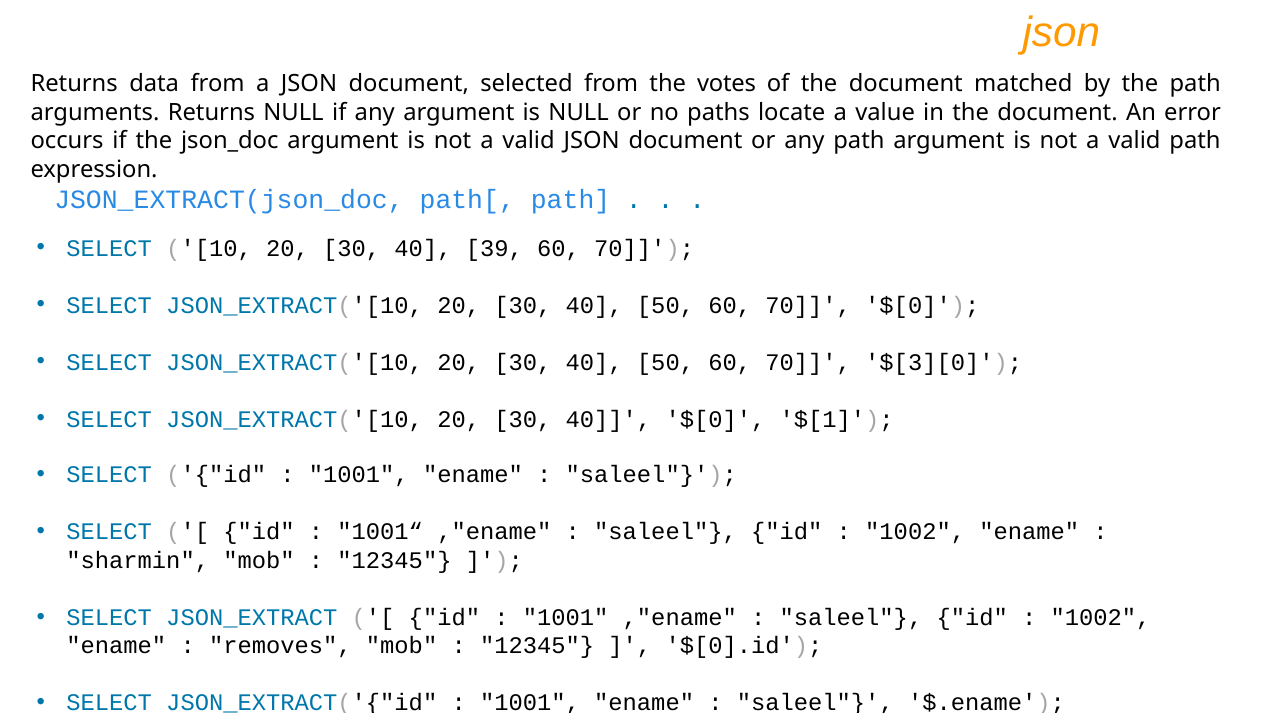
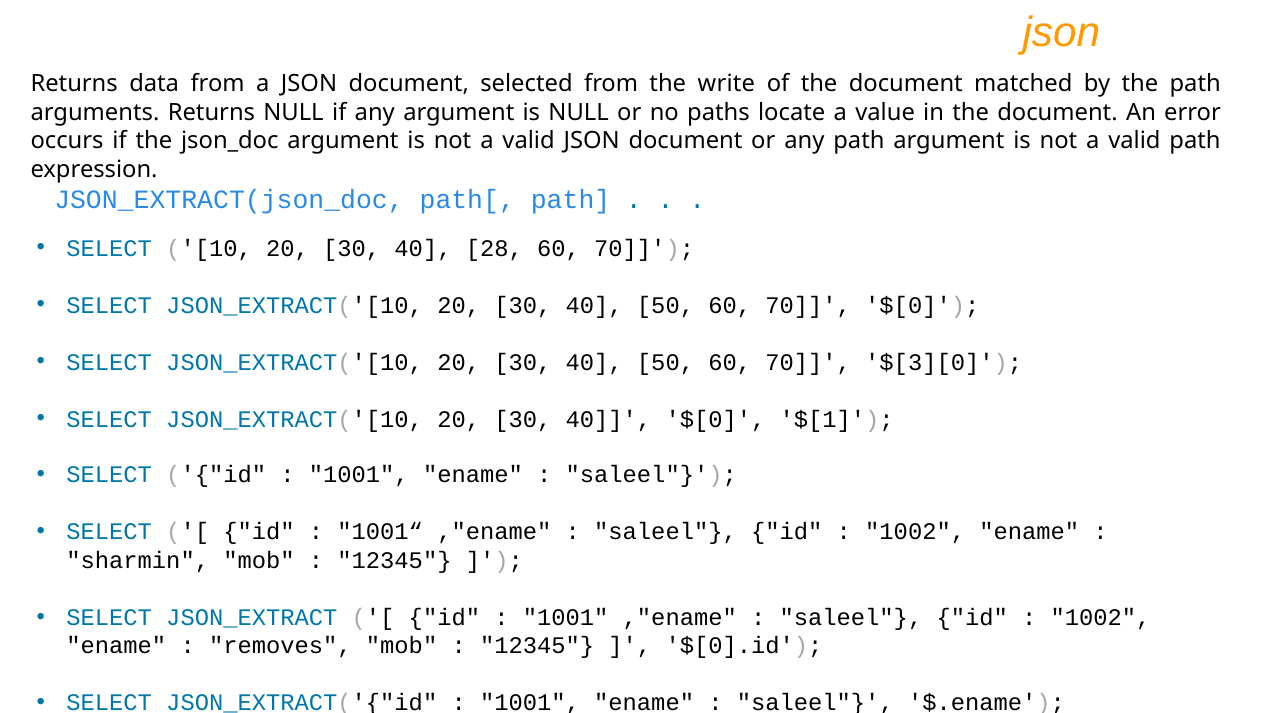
votes: votes -> write
39: 39 -> 28
